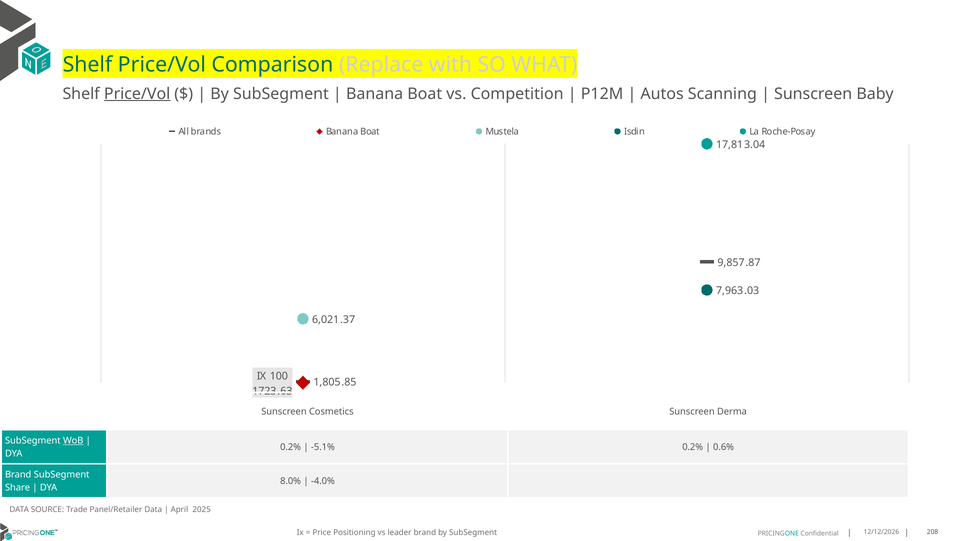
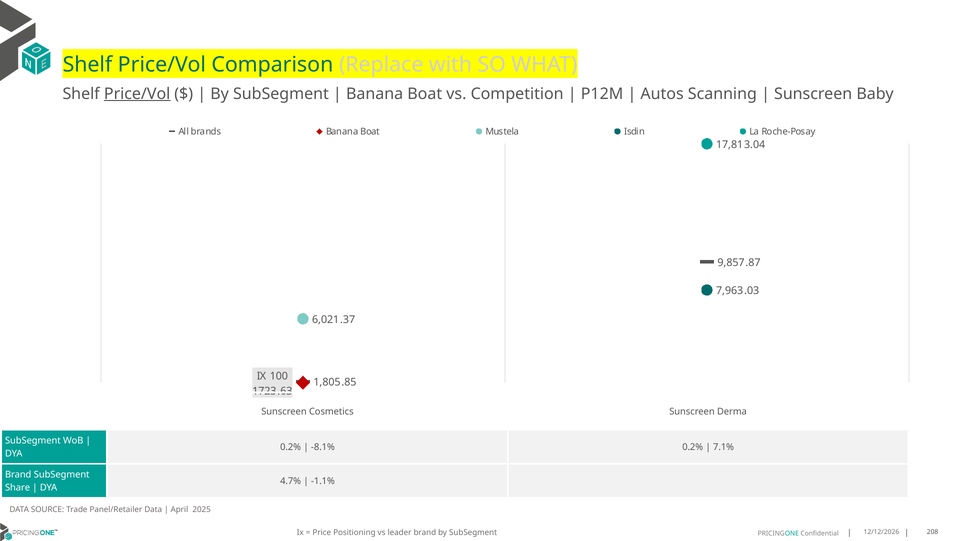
WoB underline: present -> none
-5.1%: -5.1% -> -8.1%
0.6%: 0.6% -> 7.1%
8.0%: 8.0% -> 4.7%
-4.0%: -4.0% -> -1.1%
